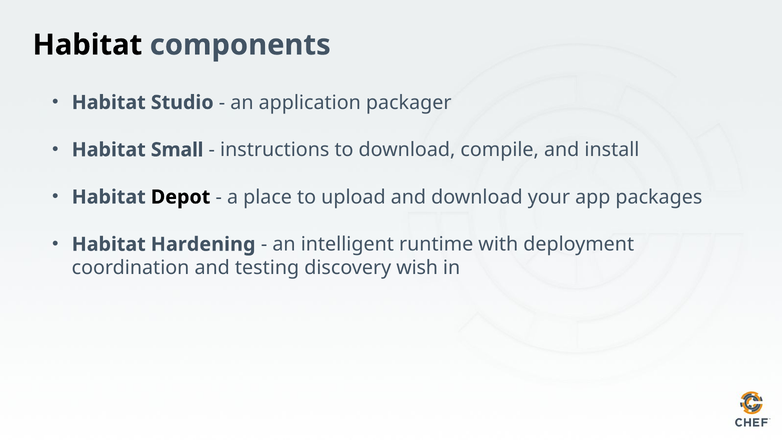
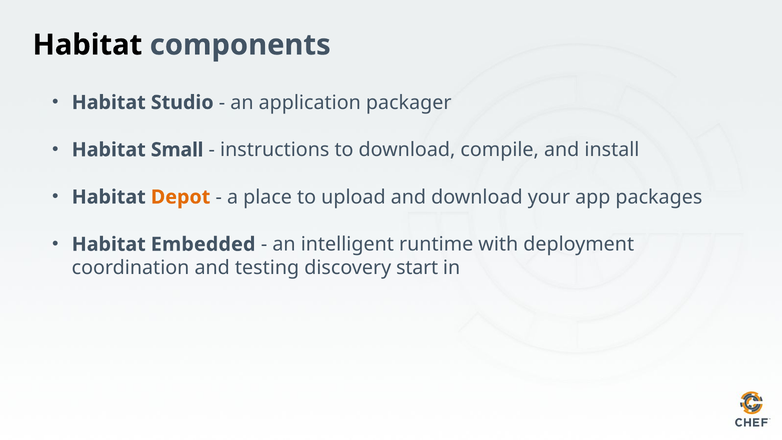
Depot colour: black -> orange
Hardening: Hardening -> Embedded
wish: wish -> start
